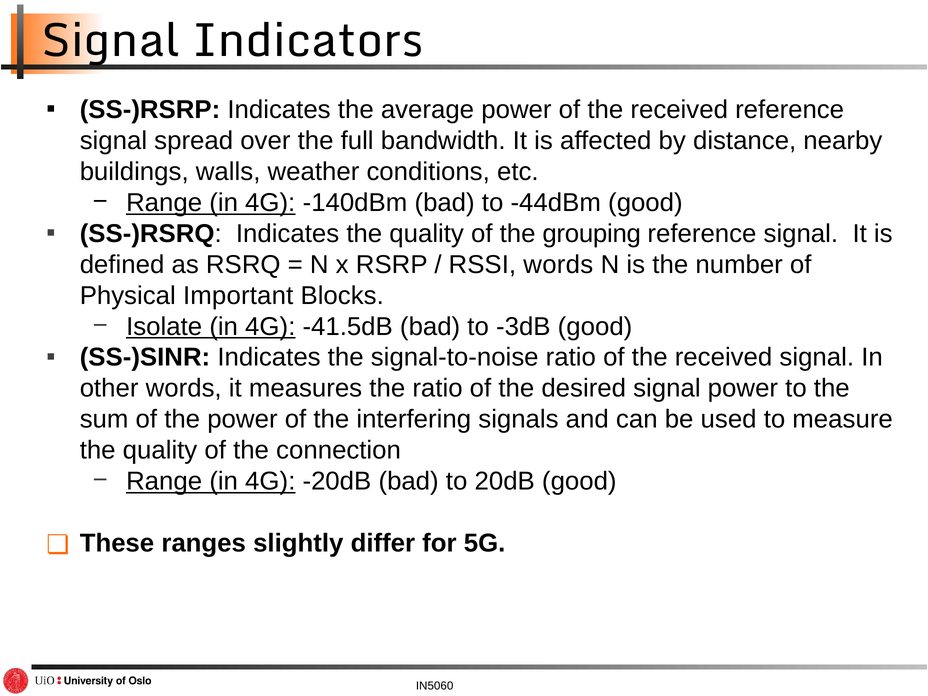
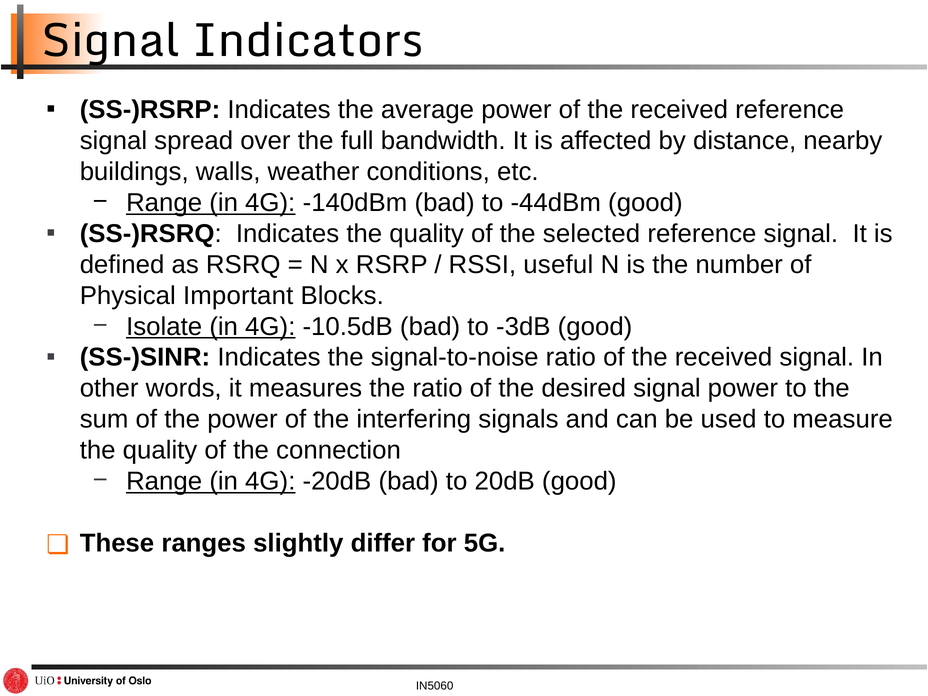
grouping: grouping -> selected
RSSI words: words -> useful
-41.5dB: -41.5dB -> -10.5dB
